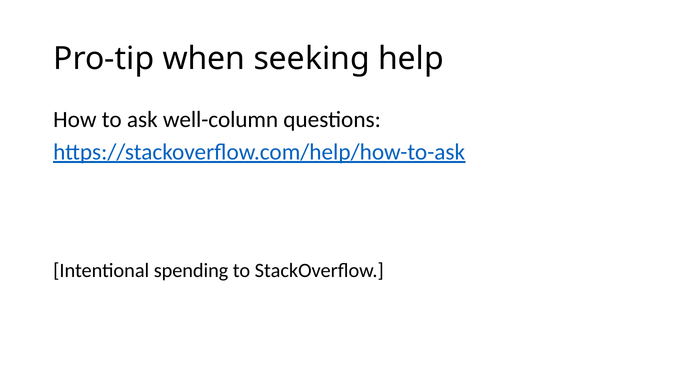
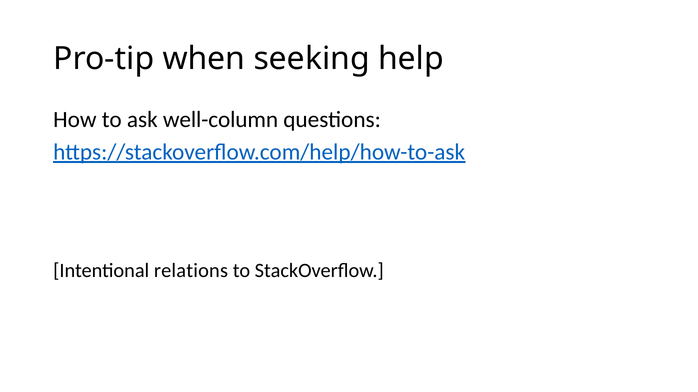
spending: spending -> relations
